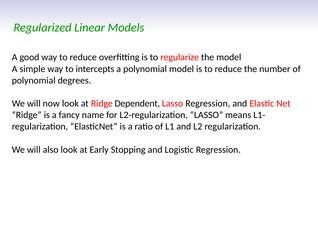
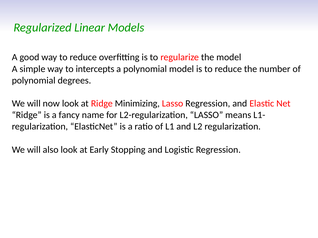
Dependent: Dependent -> Minimizing
